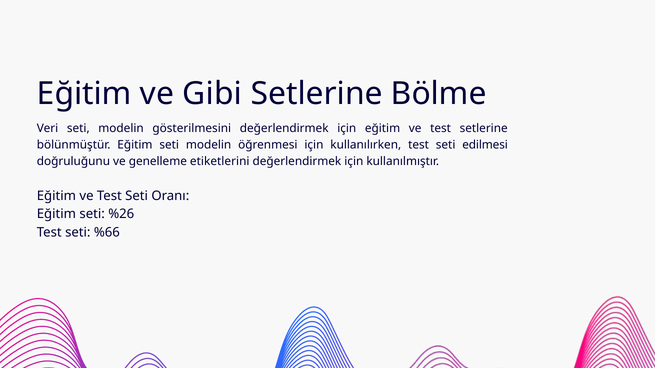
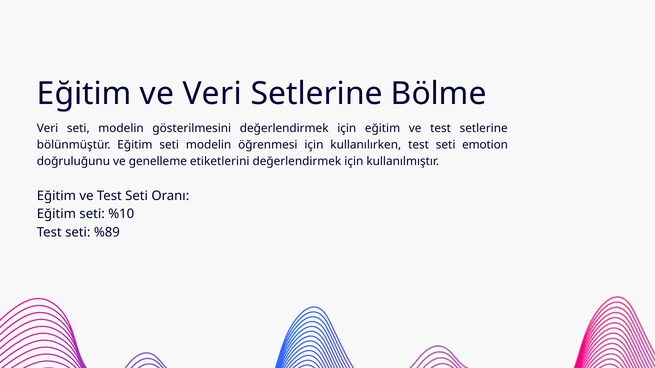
ve Gibi: Gibi -> Veri
edilmesi: edilmesi -> emotion
%26: %26 -> %10
%66: %66 -> %89
